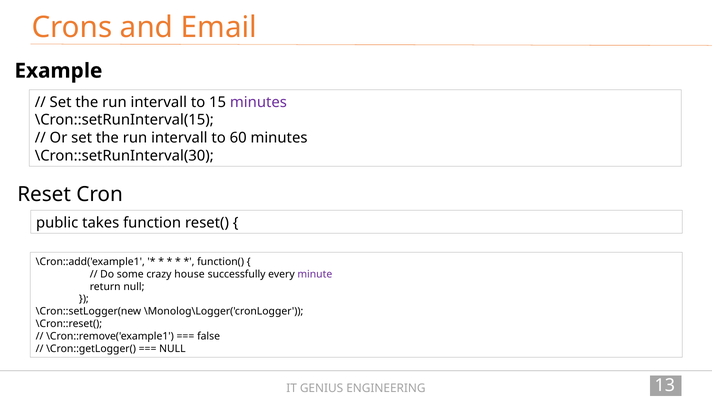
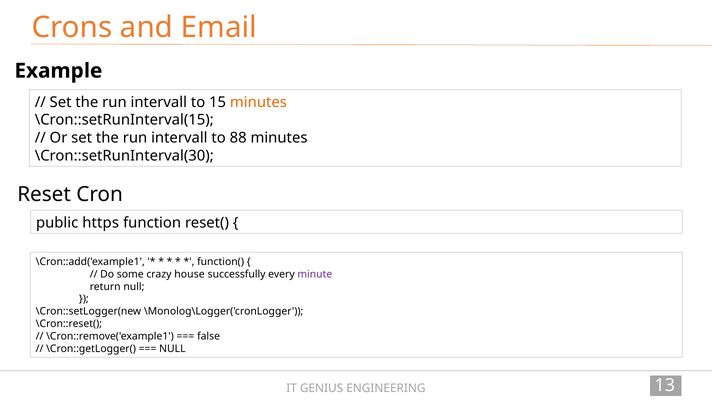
minutes at (258, 102) colour: purple -> orange
60: 60 -> 88
takes: takes -> https
